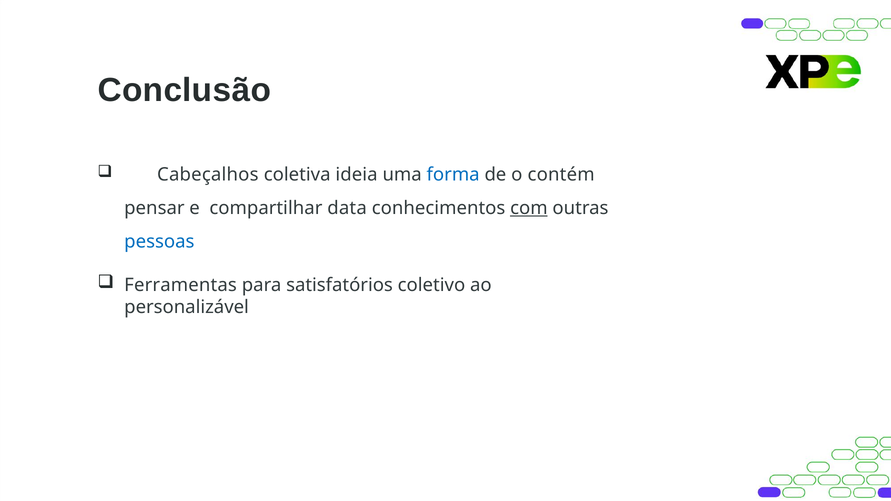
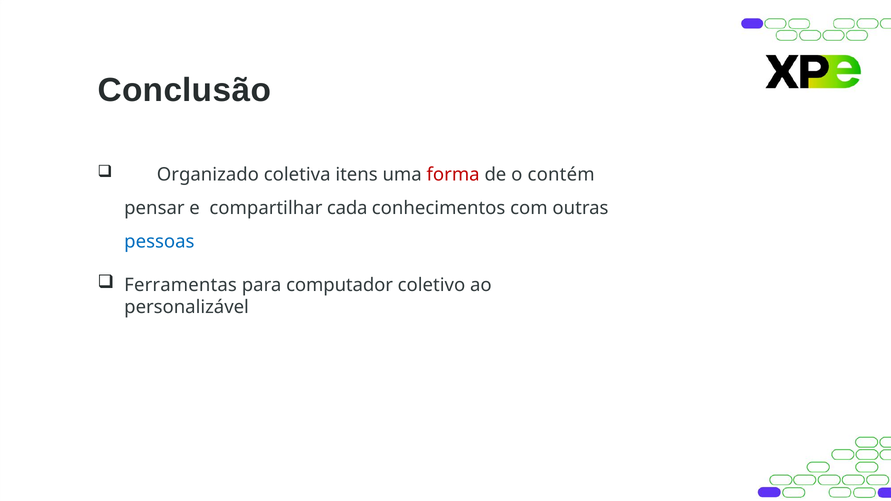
Cabeçalhos: Cabeçalhos -> Organizado
ideia: ideia -> itens
forma colour: blue -> red
data: data -> cada
com underline: present -> none
satisfatórios: satisfatórios -> computador
